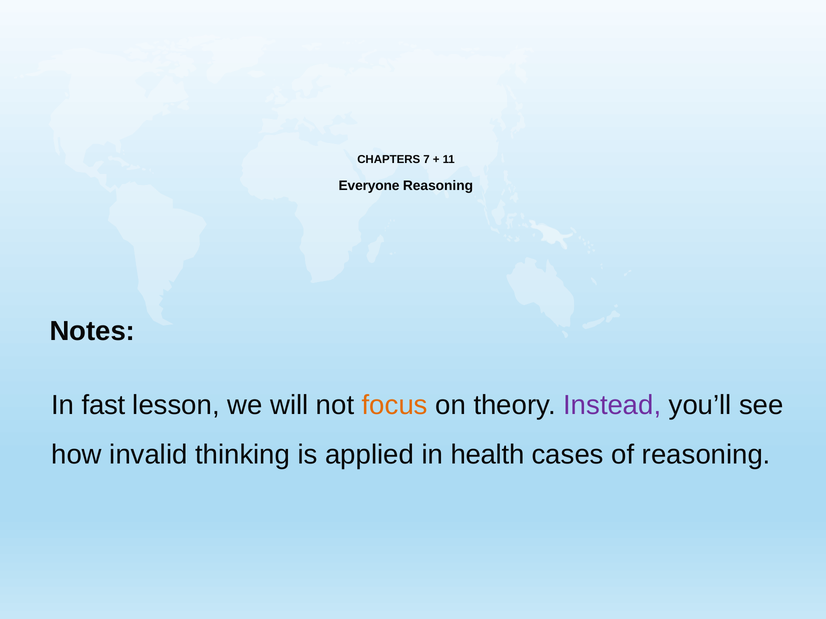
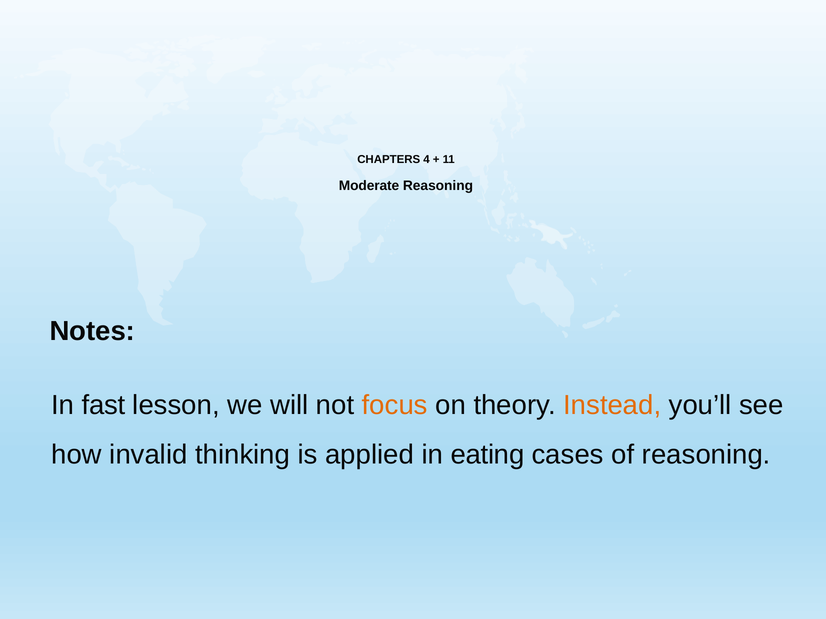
7: 7 -> 4
Everyone: Everyone -> Moderate
Instead colour: purple -> orange
health: health -> eating
